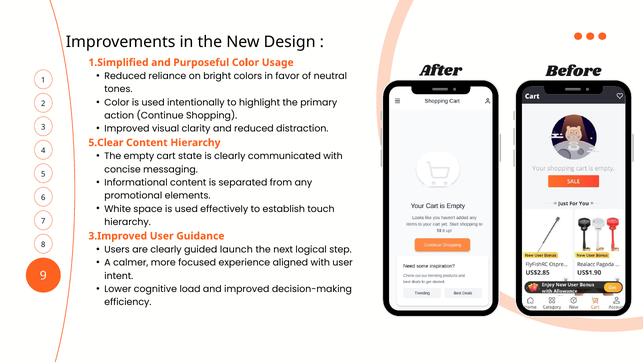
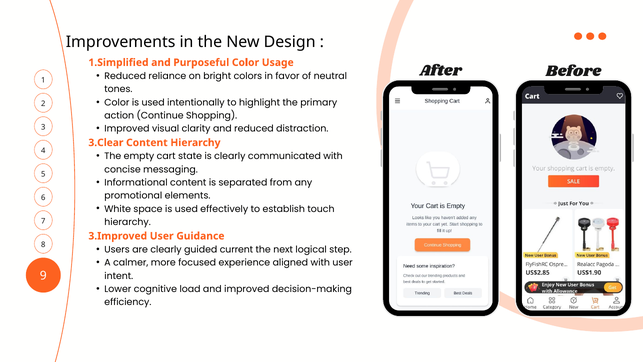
5.Clear: 5.Clear -> 3.Clear
launch: launch -> current
